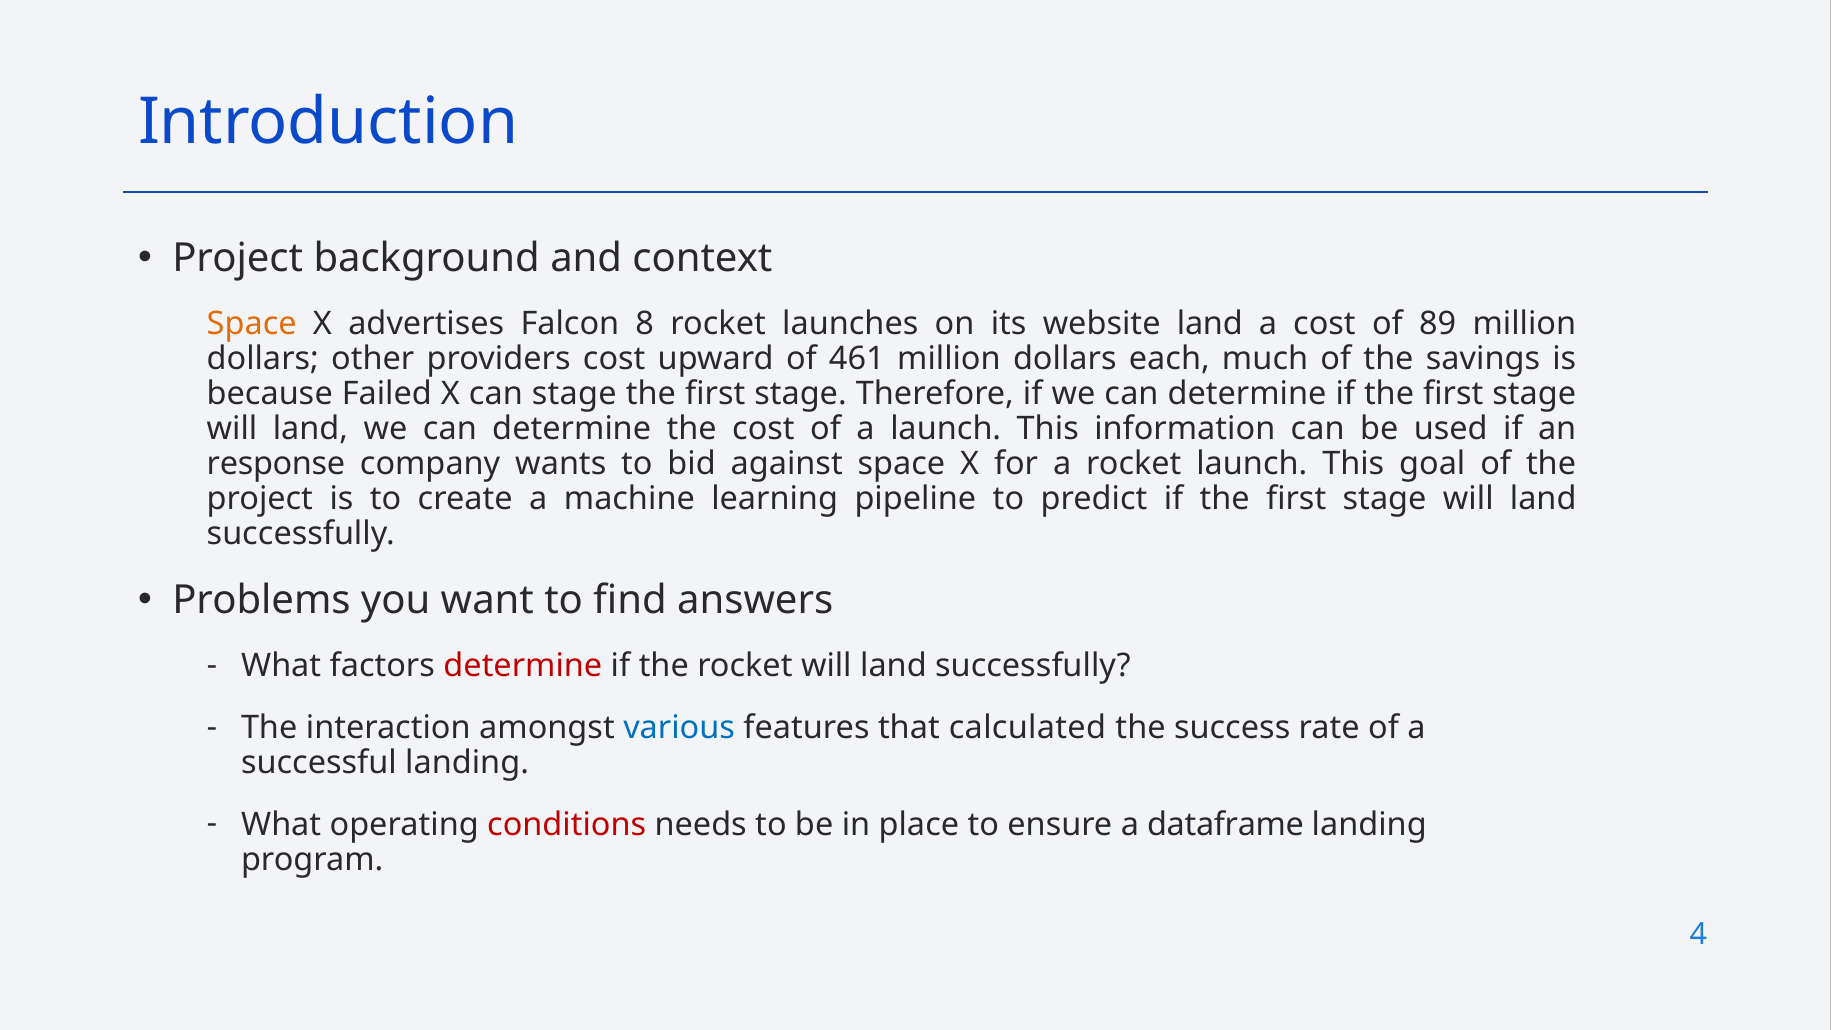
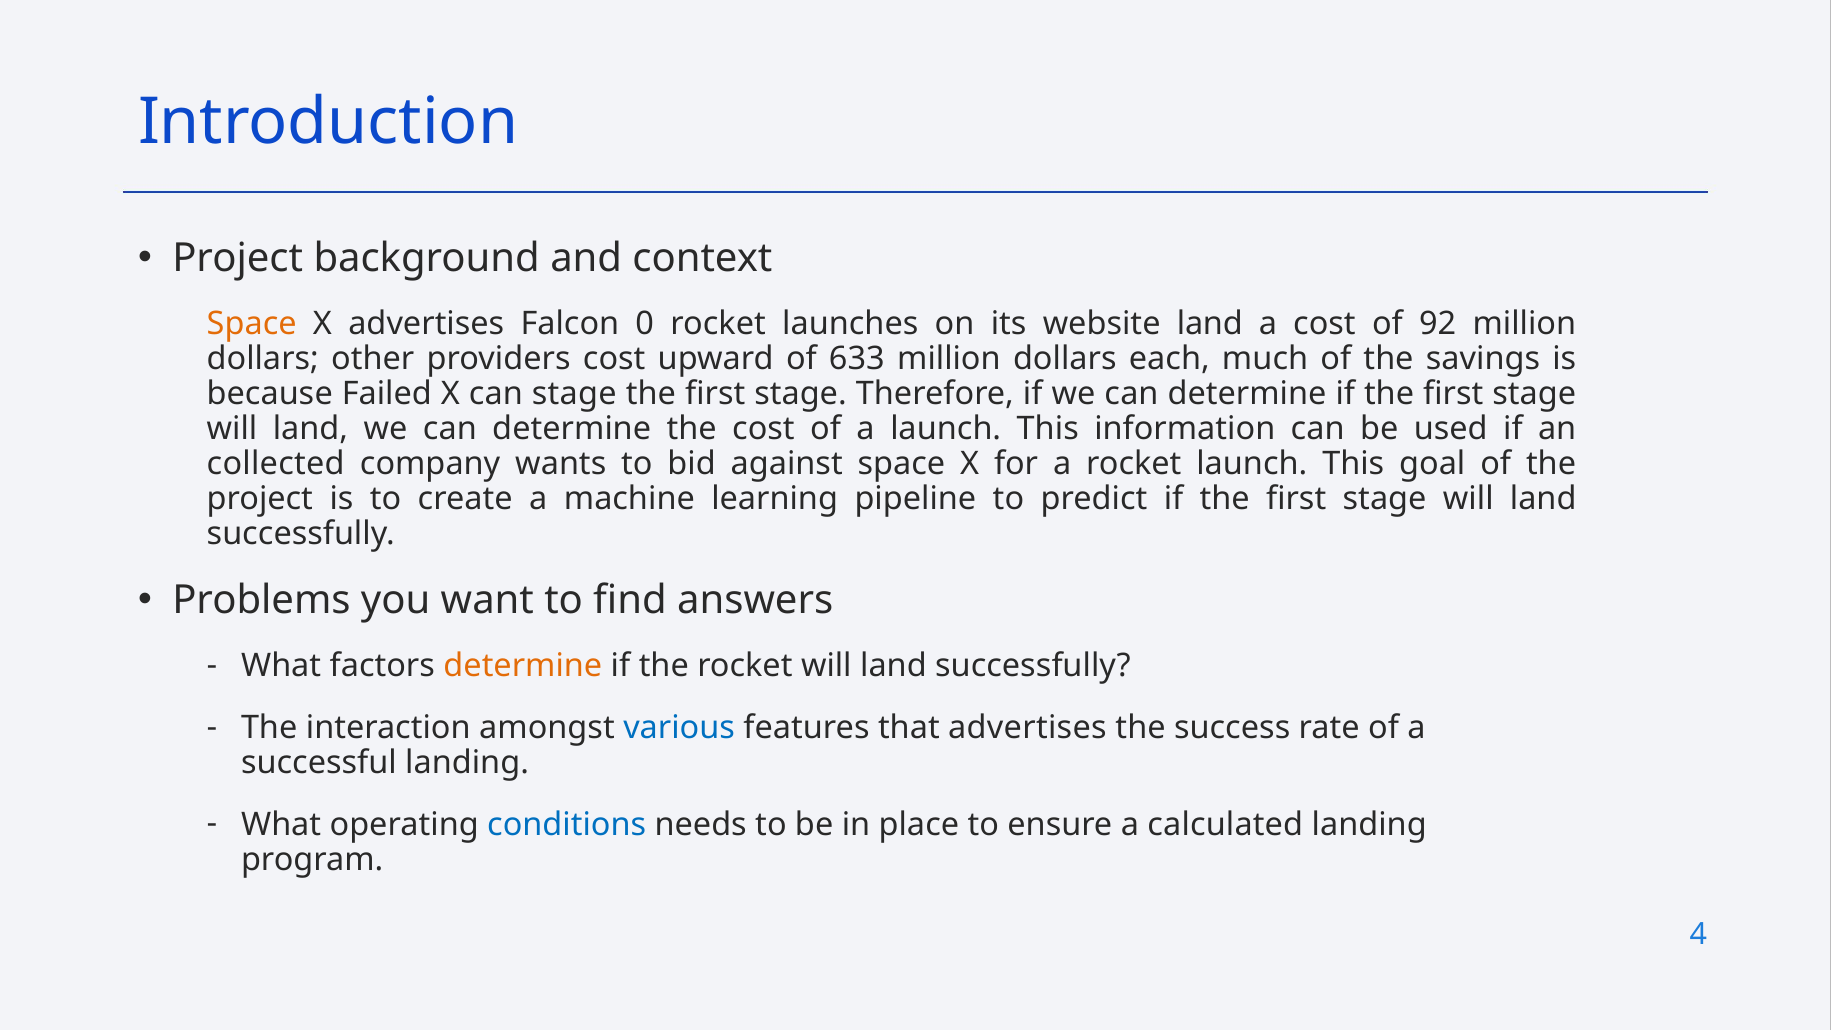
8: 8 -> 0
89: 89 -> 92
461: 461 -> 633
response: response -> collected
determine at (523, 666) colour: red -> orange
that calculated: calculated -> advertises
conditions colour: red -> blue
dataframe: dataframe -> calculated
